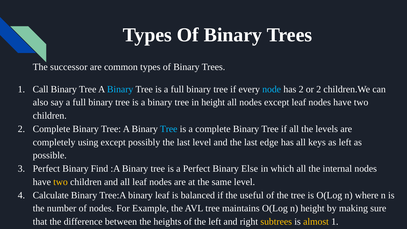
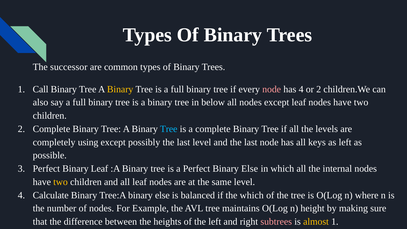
Binary at (120, 89) colour: light blue -> yellow
node at (272, 89) colour: light blue -> pink
has 2: 2 -> 4
in height: height -> below
last edge: edge -> node
Binary Find: Find -> Leaf
Tree:A binary leaf: leaf -> else
the useful: useful -> which
subtrees colour: yellow -> pink
